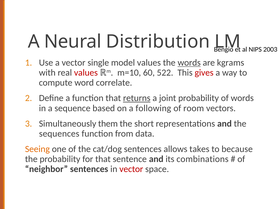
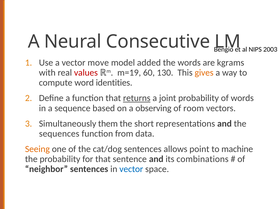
Distribution: Distribution -> Consecutive
single: single -> move
model values: values -> added
words at (189, 62) underline: present -> none
m=10: m=10 -> m=19
522: 522 -> 130
gives colour: red -> orange
correlate: correlate -> identities
following: following -> observing
takes: takes -> point
because: because -> machine
vector at (131, 169) colour: red -> blue
